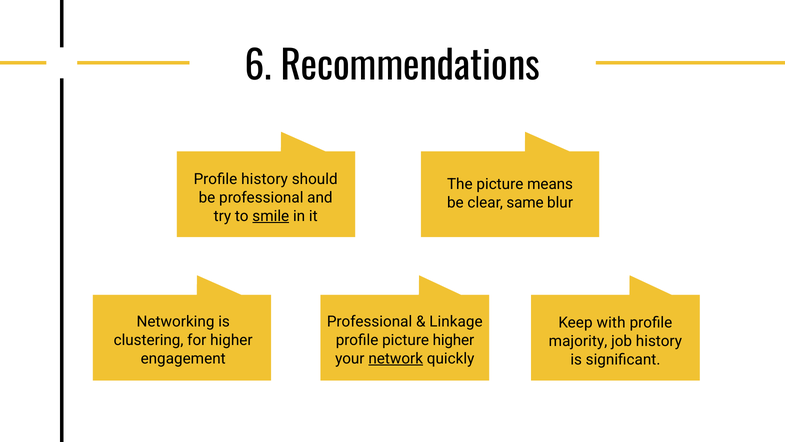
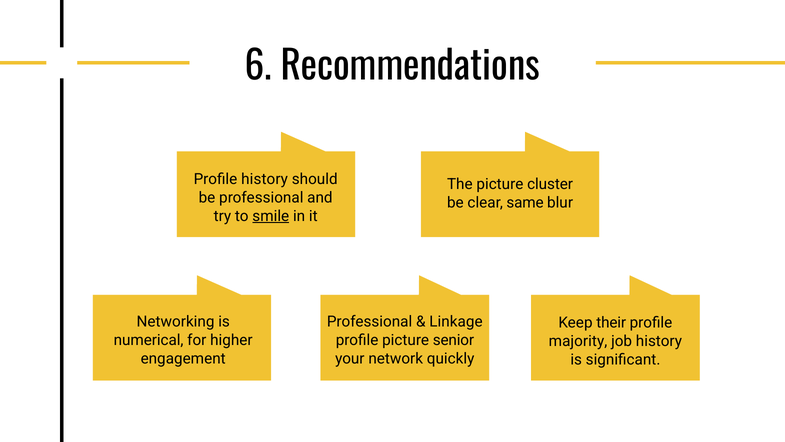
means: means -> cluster
with: with -> their
clustering: clustering -> numerical
picture higher: higher -> senior
network underline: present -> none
